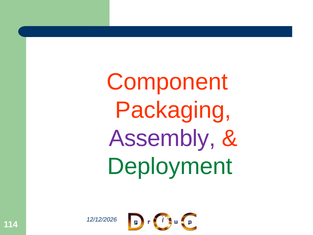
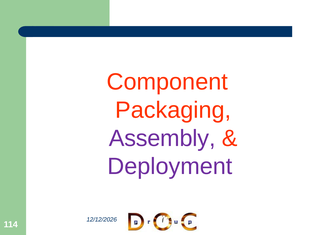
Deployment colour: green -> purple
